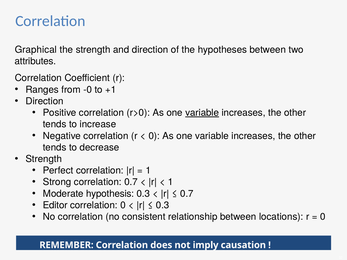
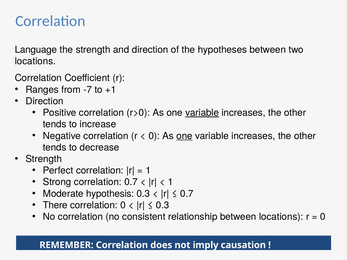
Graphical: Graphical -> Language
attributes at (35, 61): attributes -> locations
-0: -0 -> -7
one at (184, 136) underline: none -> present
Editor: Editor -> There
